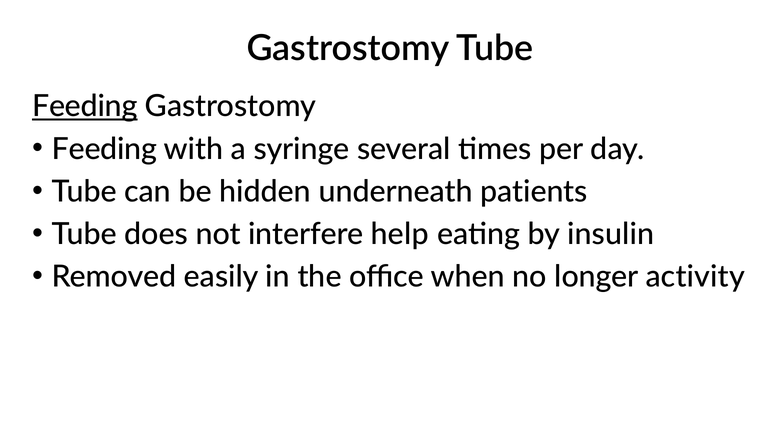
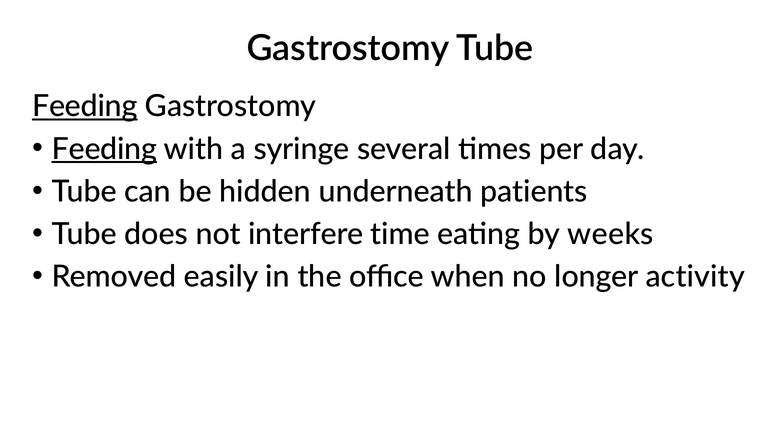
Feeding at (104, 149) underline: none -> present
help: help -> time
insulin: insulin -> weeks
